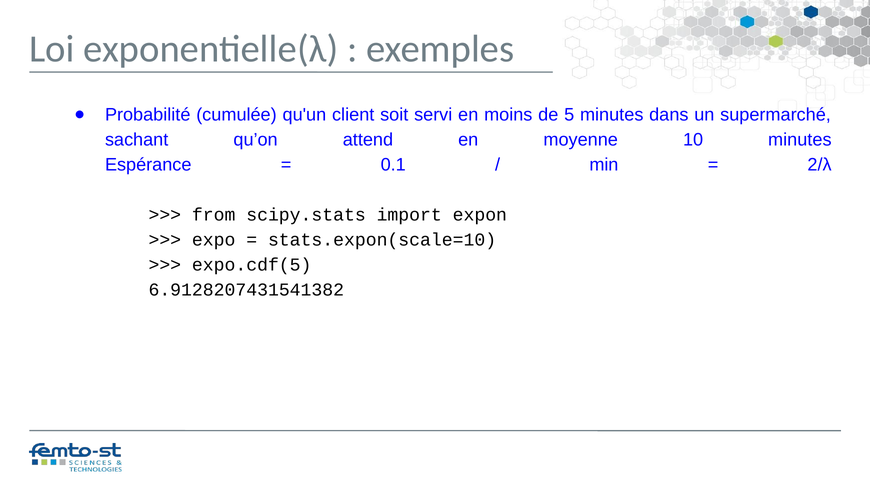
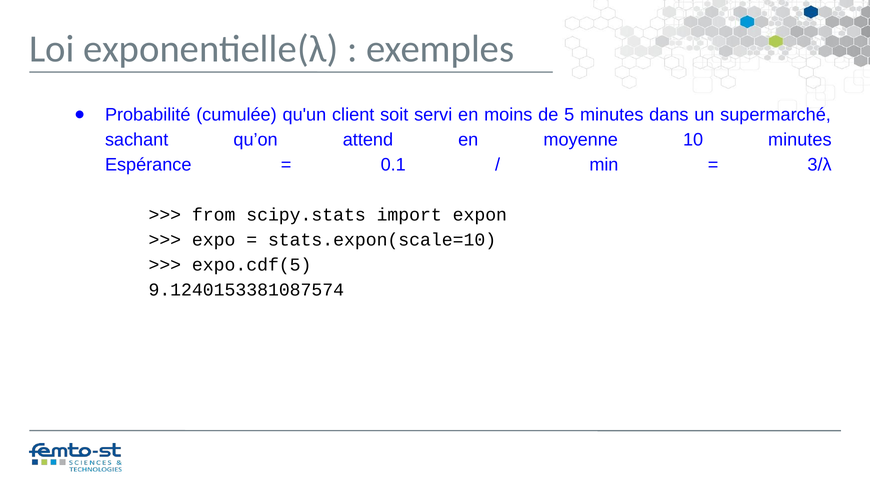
2/λ: 2/λ -> 3/λ
6.9128207431541382: 6.9128207431541382 -> 9.1240153381087574
